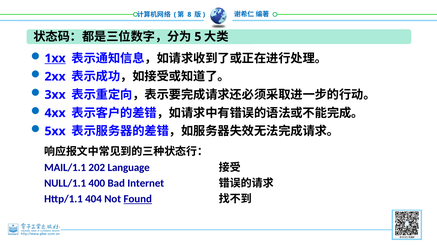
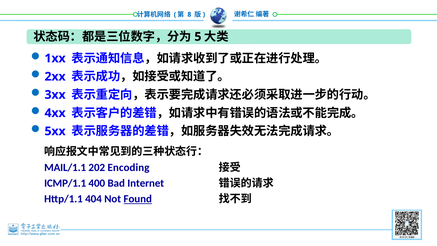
1xx underline: present -> none
Language: Language -> Encoding
NULL/1.1: NULL/1.1 -> ICMP/1.1
